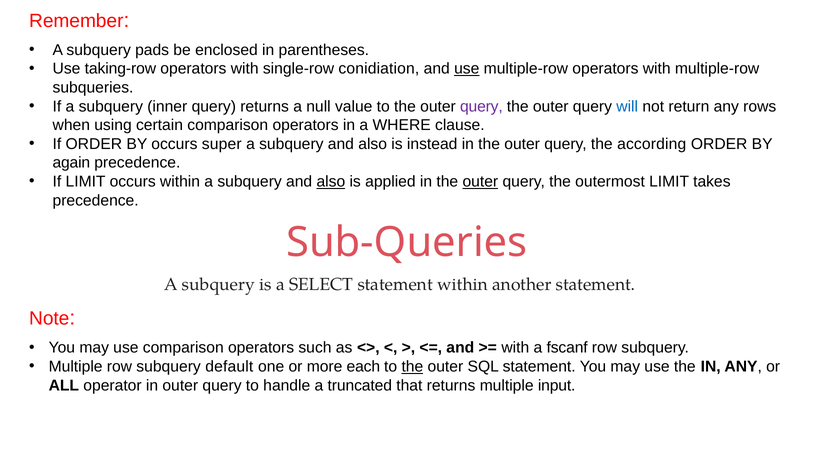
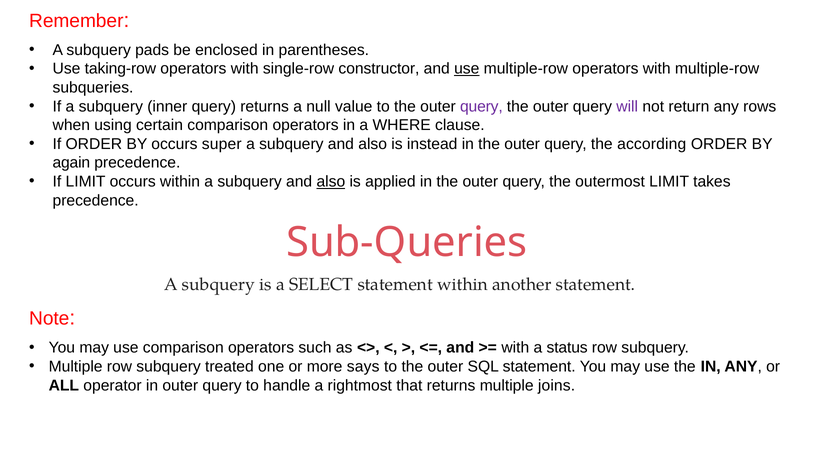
conidiation: conidiation -> constructor
will colour: blue -> purple
outer at (480, 181) underline: present -> none
fscanf: fscanf -> status
default: default -> treated
each: each -> says
the at (412, 366) underline: present -> none
truncated: truncated -> rightmost
input: input -> joins
